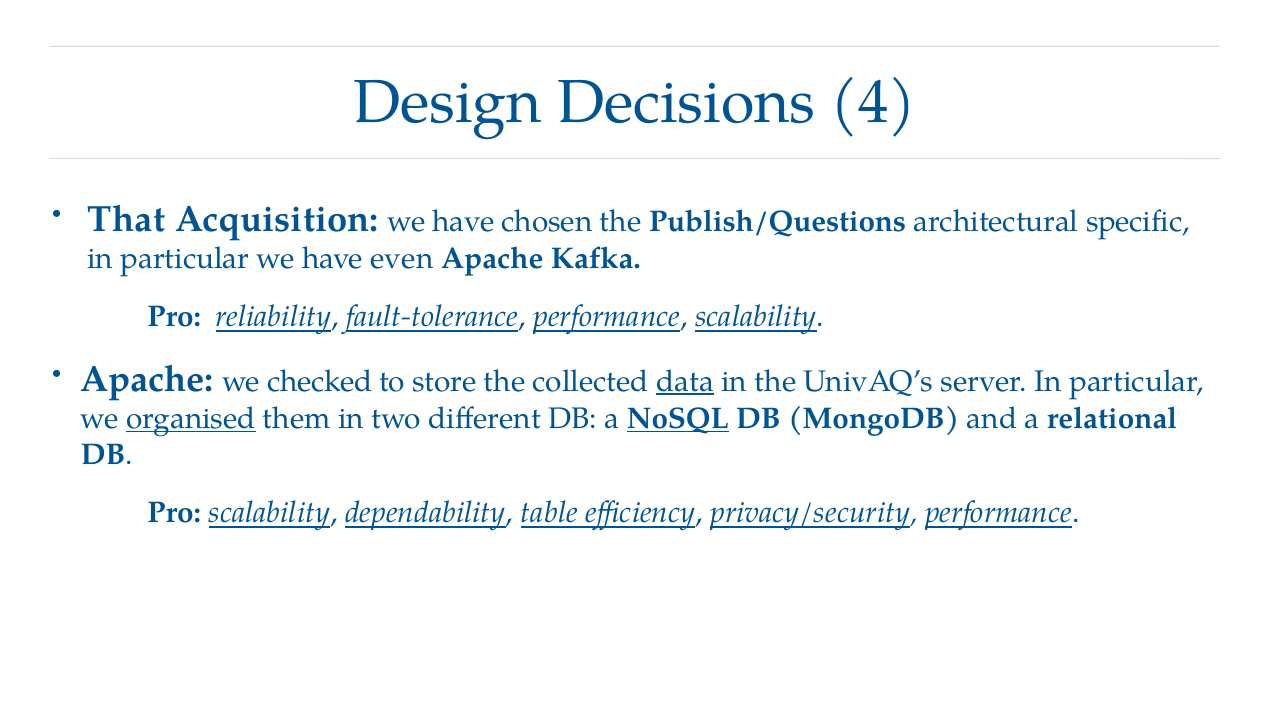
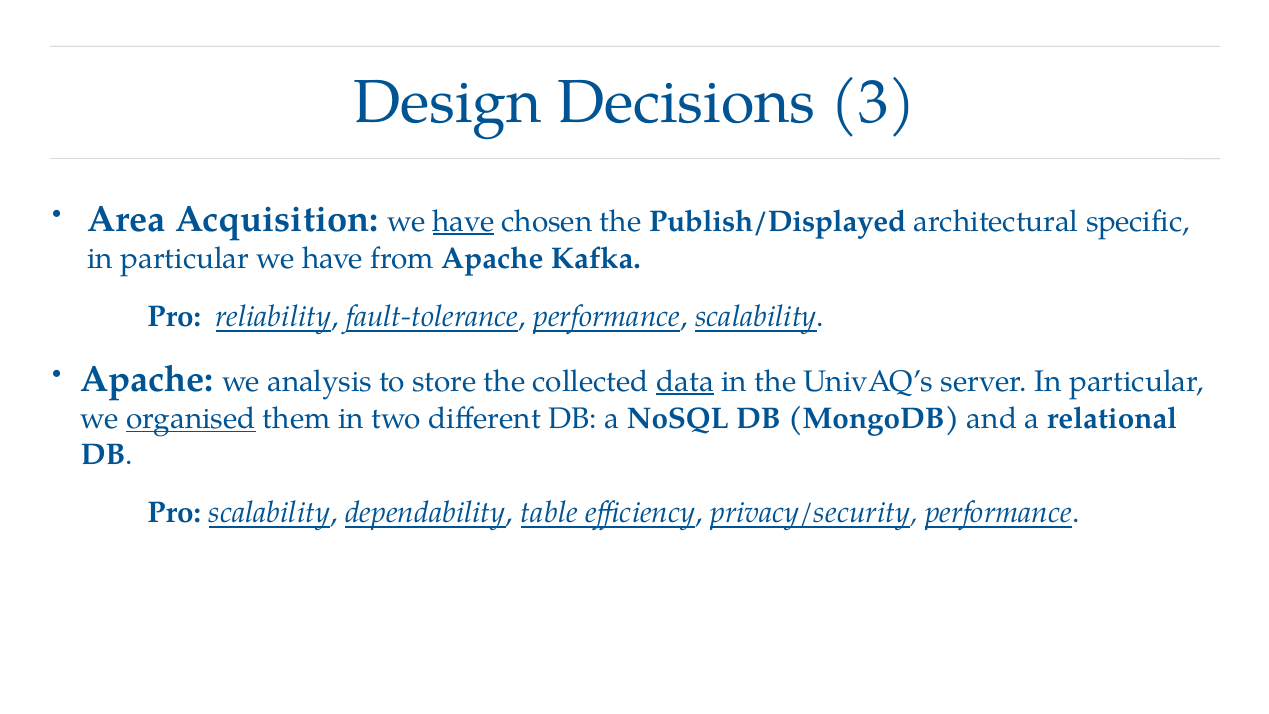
4: 4 -> 3
That: That -> Area
have at (464, 222) underline: none -> present
Publish/Questions: Publish/Questions -> Publish/Displayed
even: even -> from
checked: checked -> analysis
NoSQL underline: present -> none
